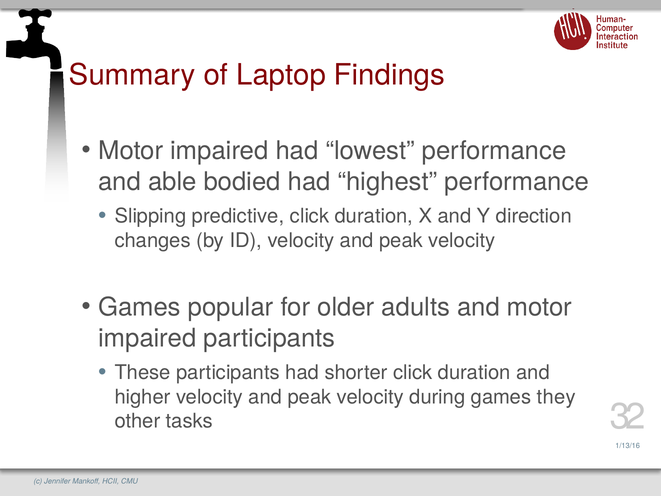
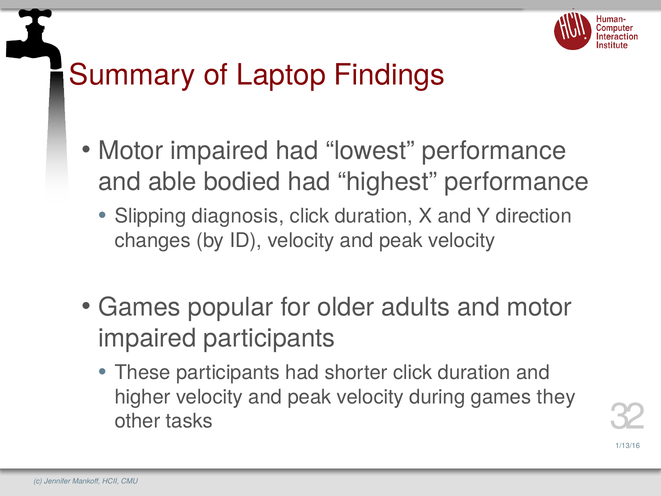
predictive: predictive -> diagnosis
